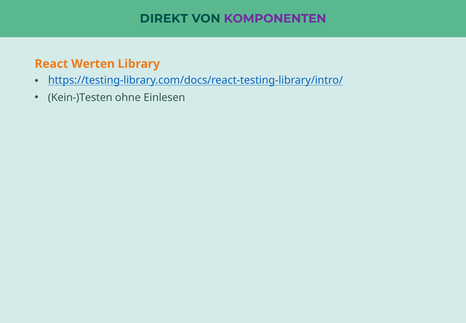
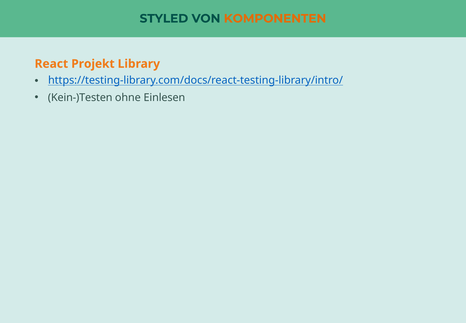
DIREKT: DIREKT -> STYLED
KOMPONENTEN colour: purple -> orange
Werten: Werten -> Projekt
